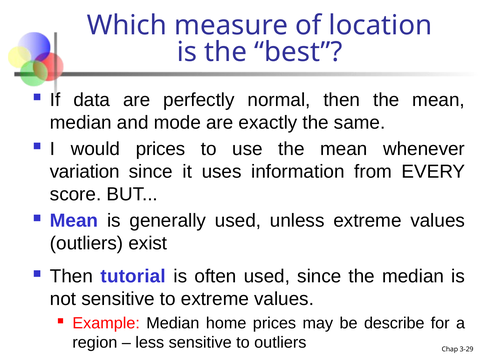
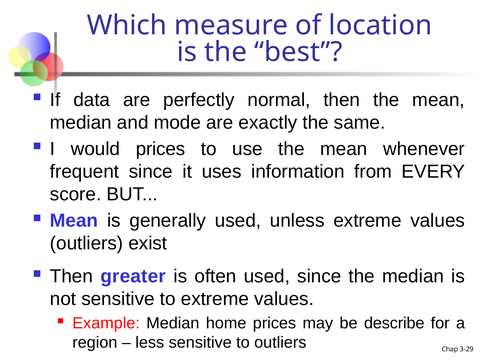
variation: variation -> frequent
tutorial: tutorial -> greater
